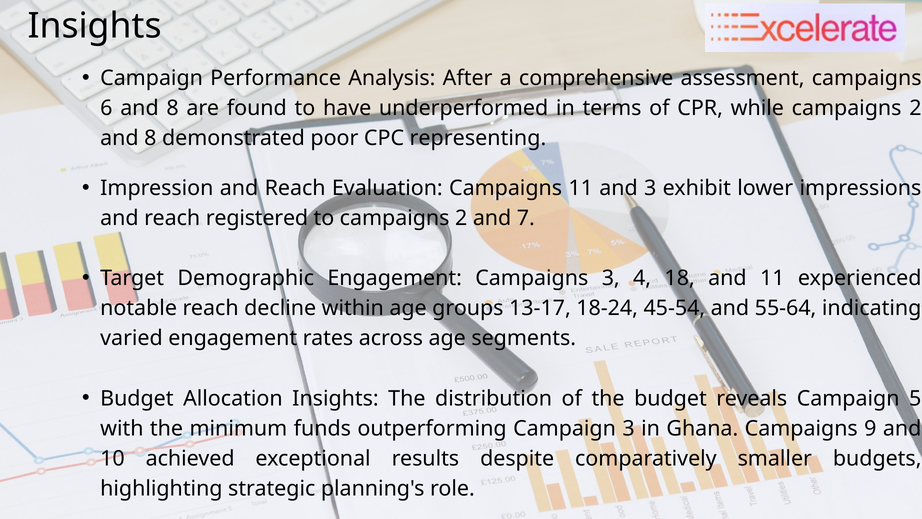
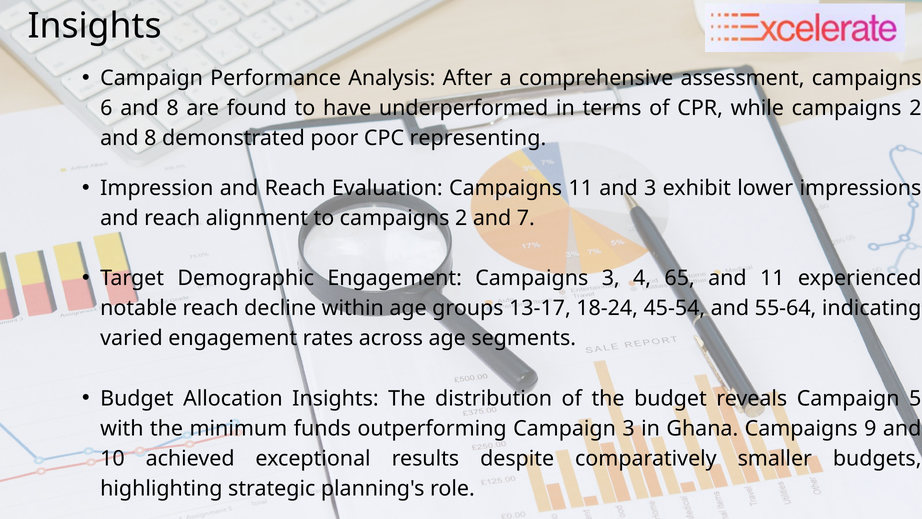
registered: registered -> alignment
18: 18 -> 65
